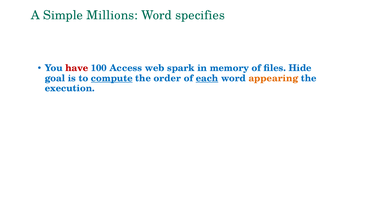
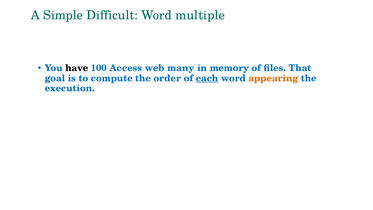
Millions: Millions -> Difficult
specifies: specifies -> multiple
have colour: red -> black
spark: spark -> many
Hide: Hide -> That
compute underline: present -> none
